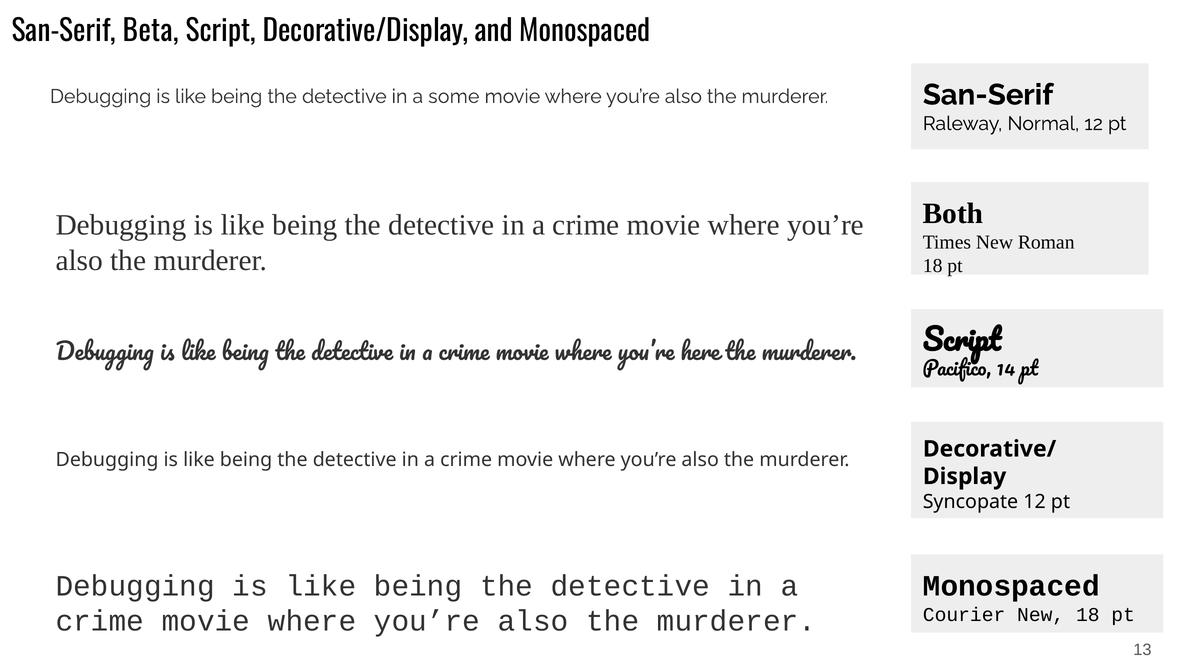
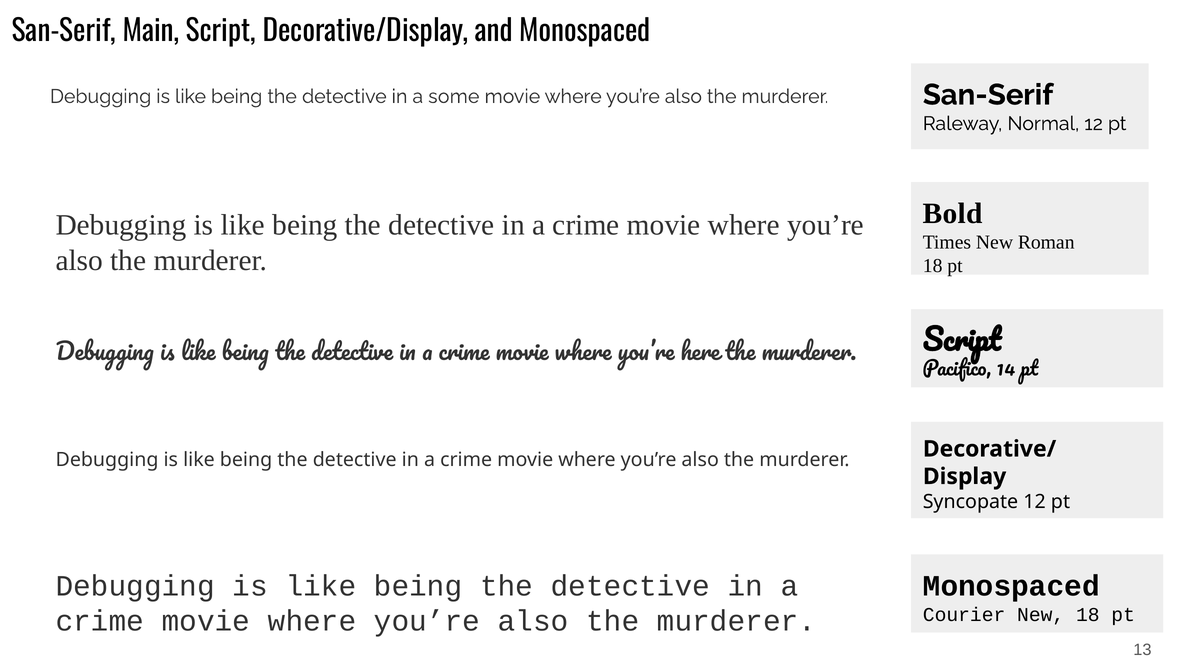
Beta: Beta -> Main
Both: Both -> Bold
